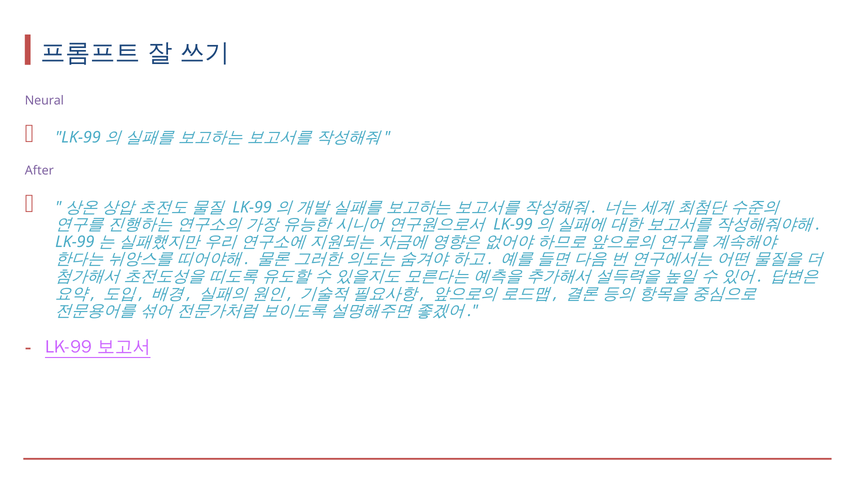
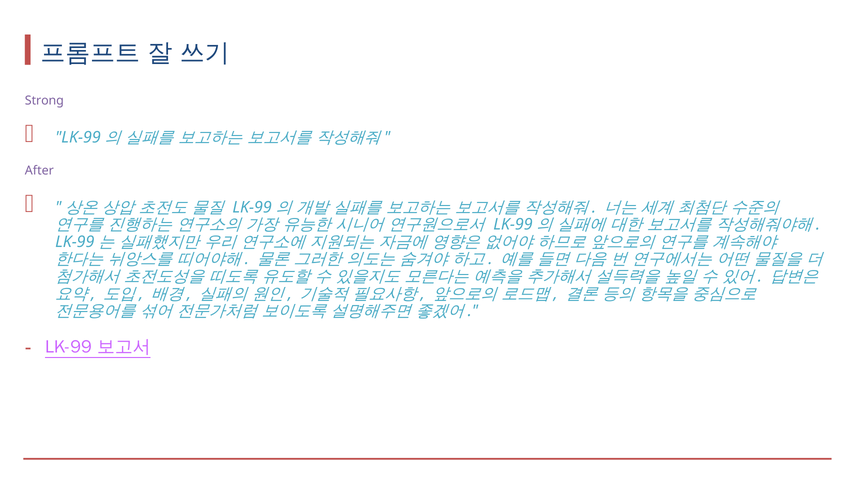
Neural: Neural -> Strong
